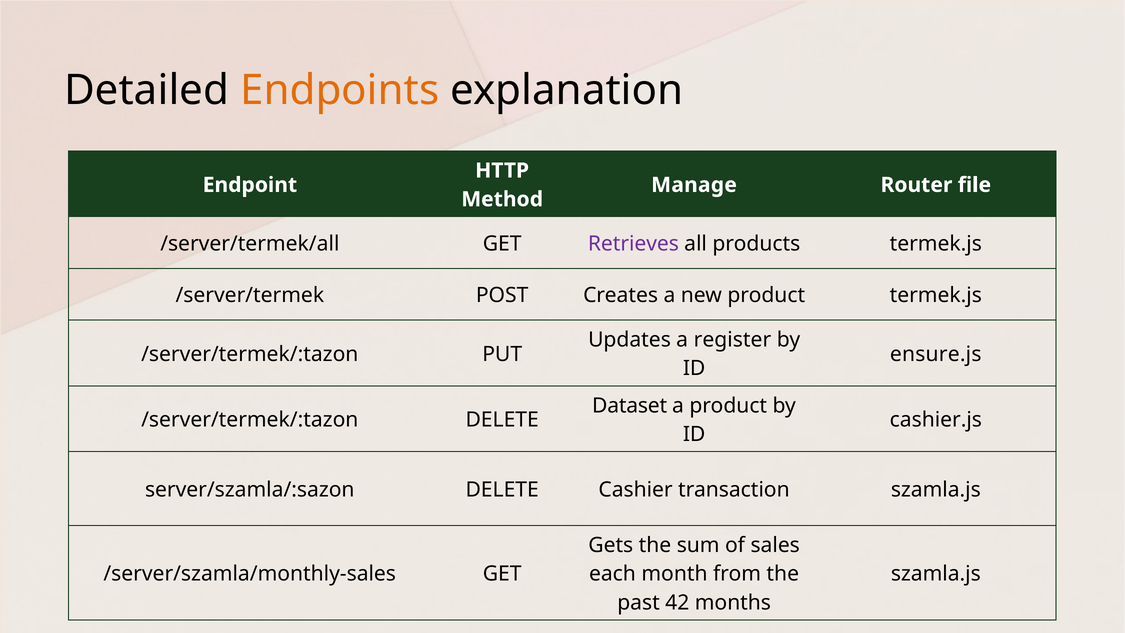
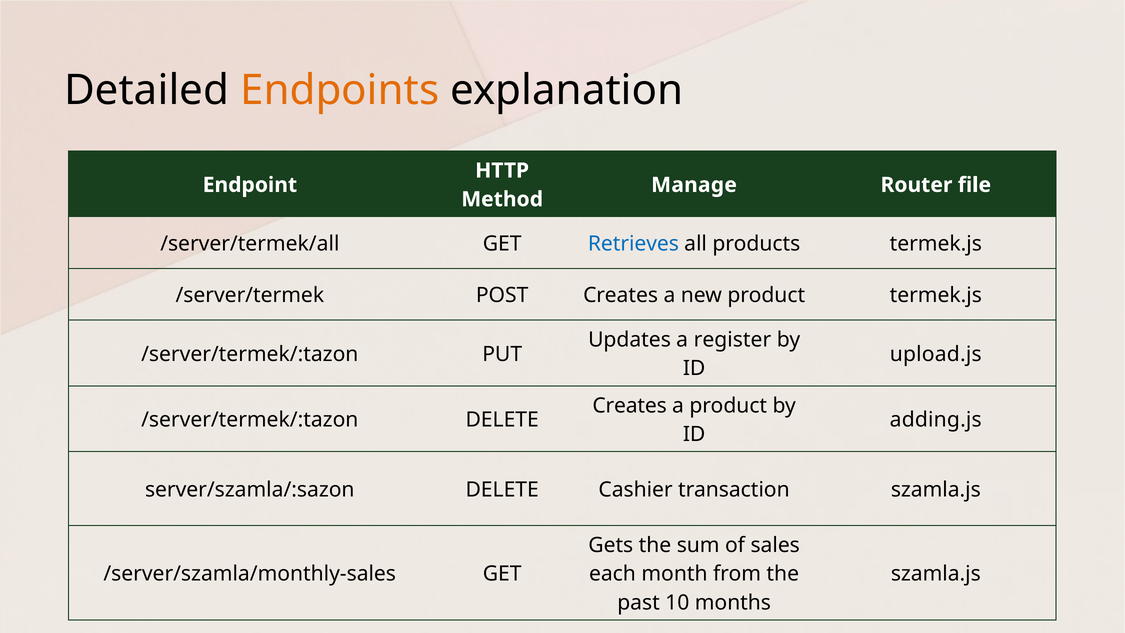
Retrieves colour: purple -> blue
ensure.js: ensure.js -> upload.js
Dataset at (630, 405): Dataset -> Creates
cashier.js: cashier.js -> adding.js
42: 42 -> 10
